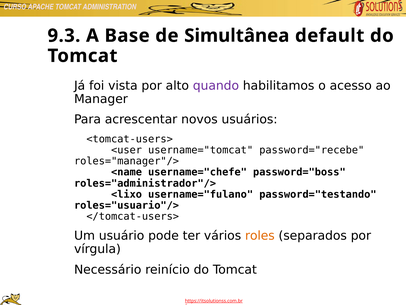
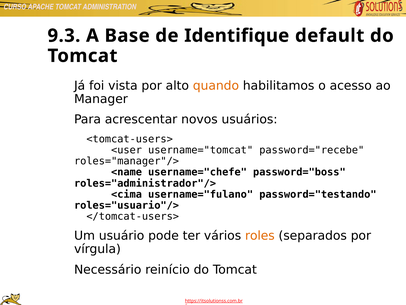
Simultânea: Simultânea -> Identifique
quando colour: purple -> orange
<lixo: <lixo -> <cima
